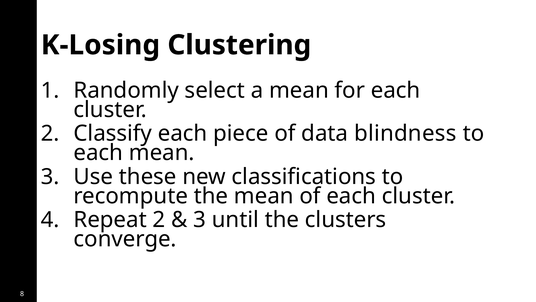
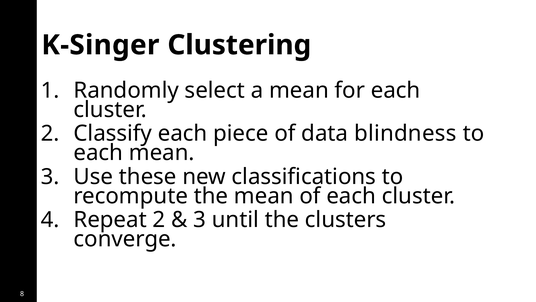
K-Losing: K-Losing -> K-Singer
